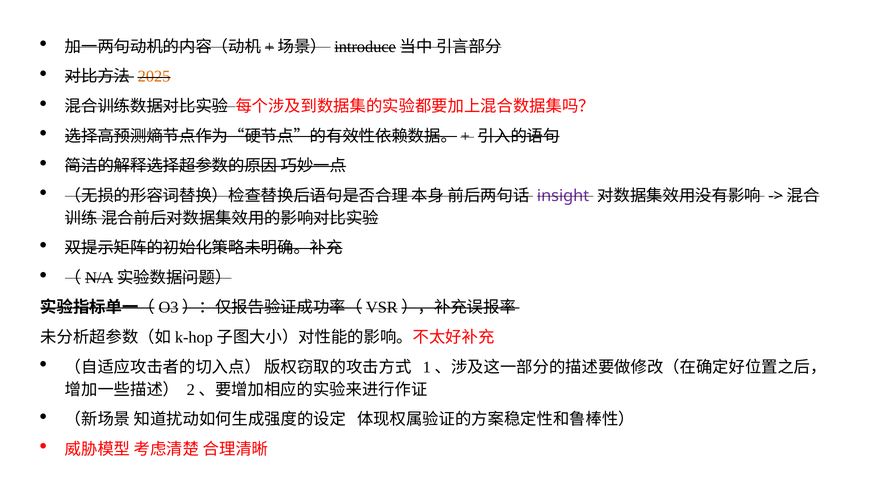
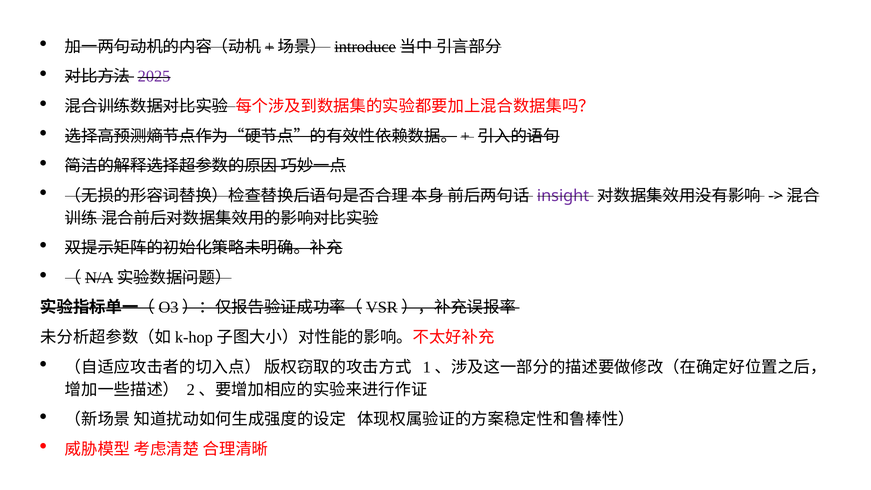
2025 colour: orange -> purple
